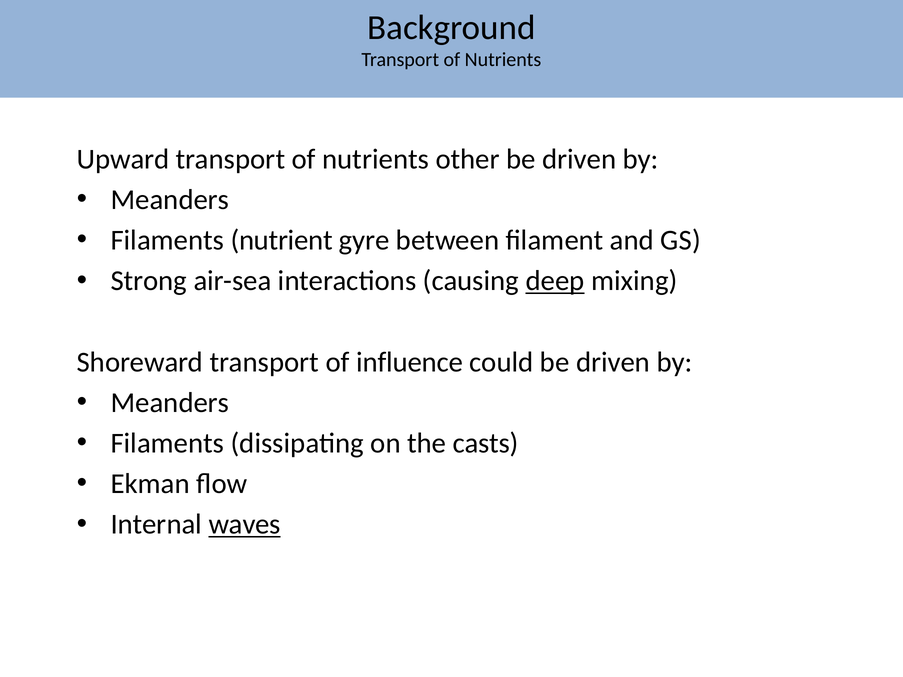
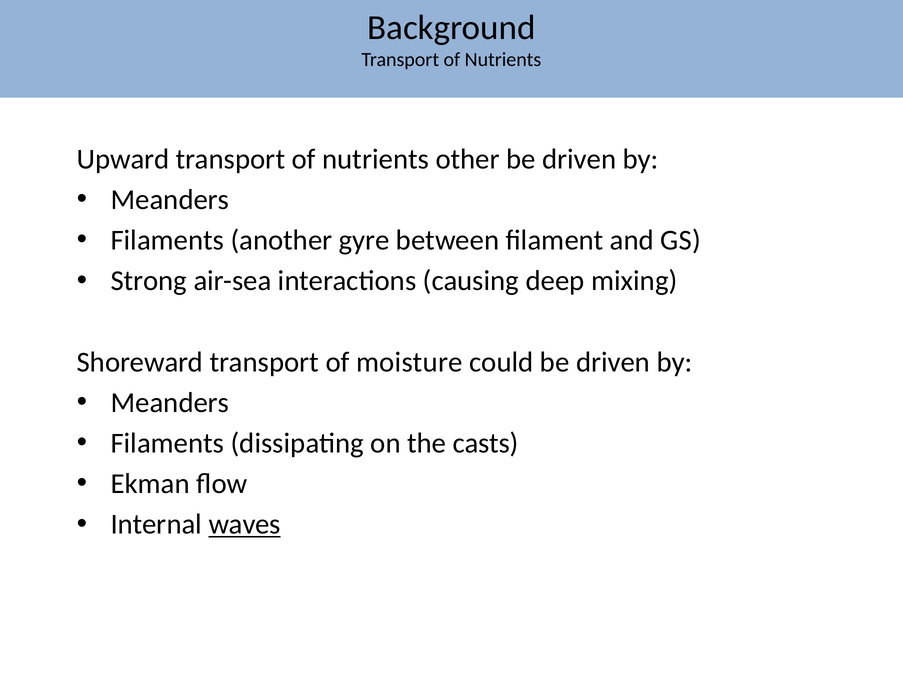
nutrient: nutrient -> another
deep underline: present -> none
influence: influence -> moisture
